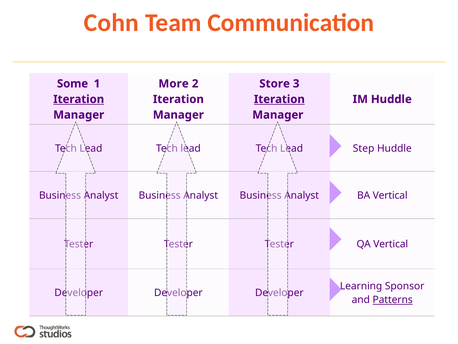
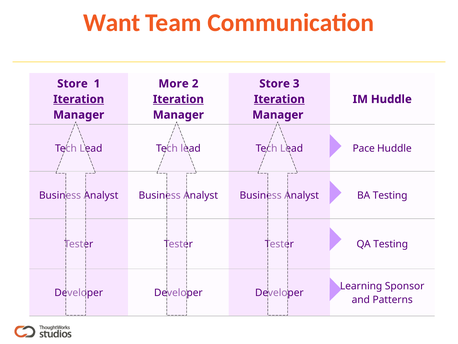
Cohn: Cohn -> Want
Some at (73, 84): Some -> Store
Iteration at (178, 99) underline: none -> present
Step: Step -> Pace
BA Vertical: Vertical -> Testing
QA Vertical: Vertical -> Testing
Patterns underline: present -> none
